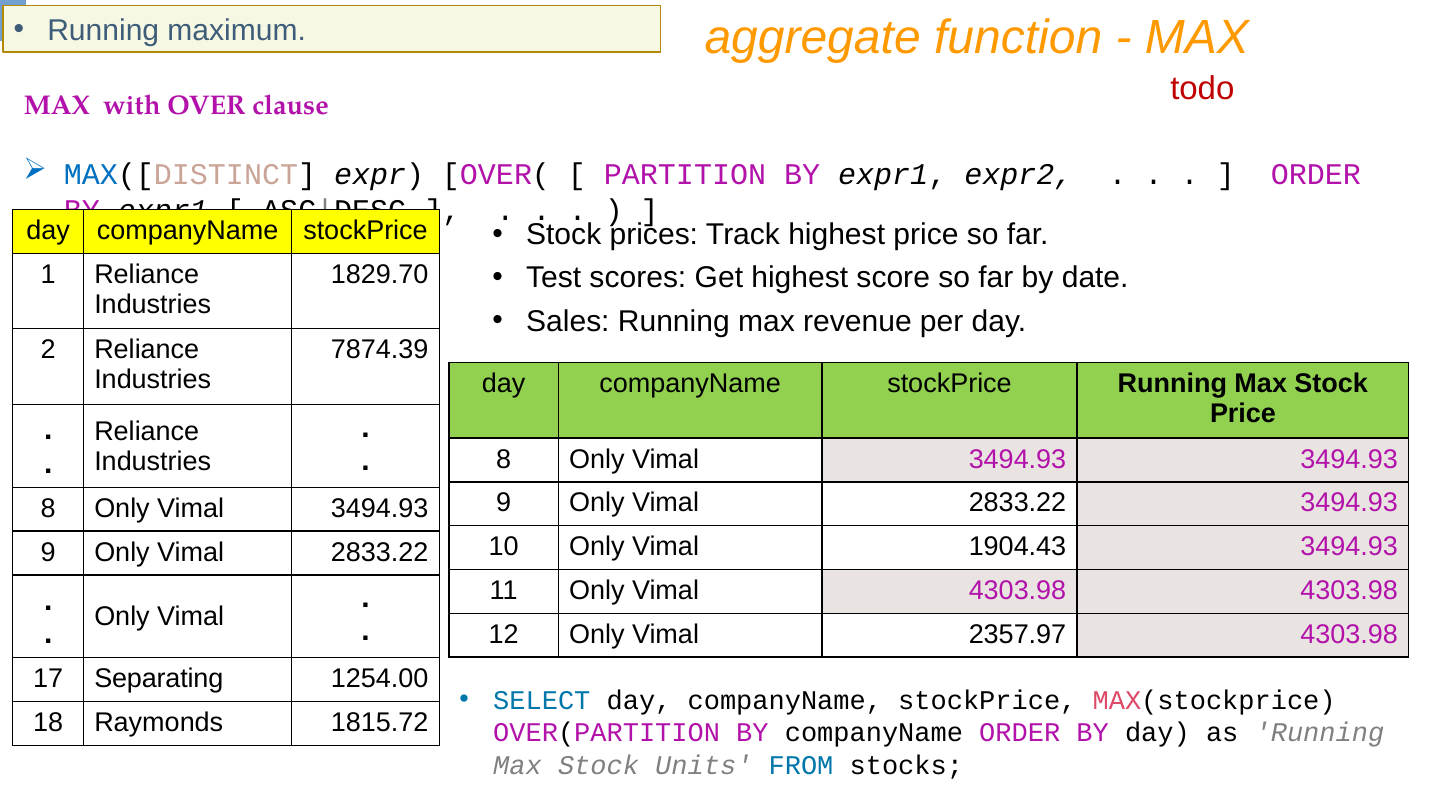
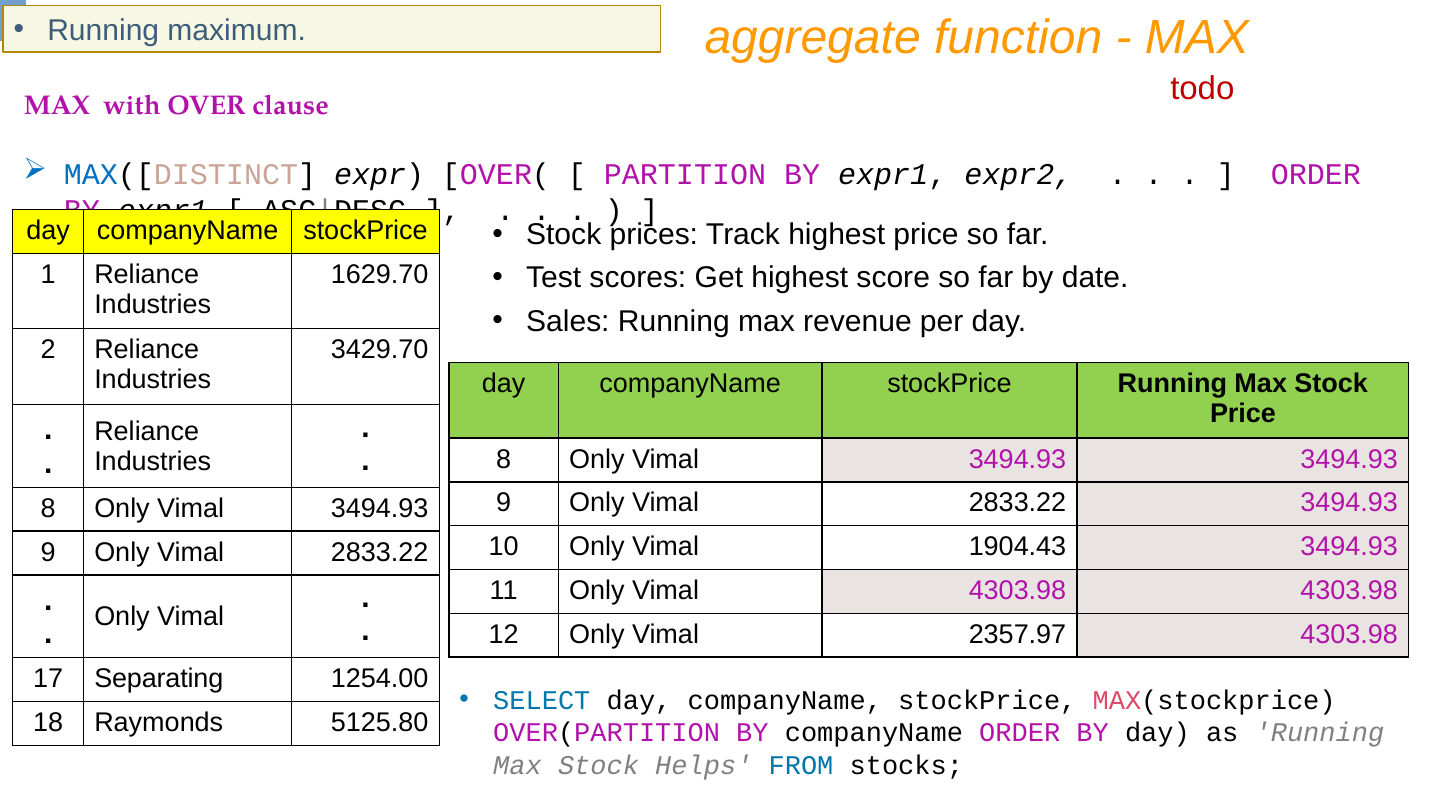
1829.70: 1829.70 -> 1629.70
7874.39: 7874.39 -> 3429.70
1815.72: 1815.72 -> 5125.80
Units: Units -> Helps
